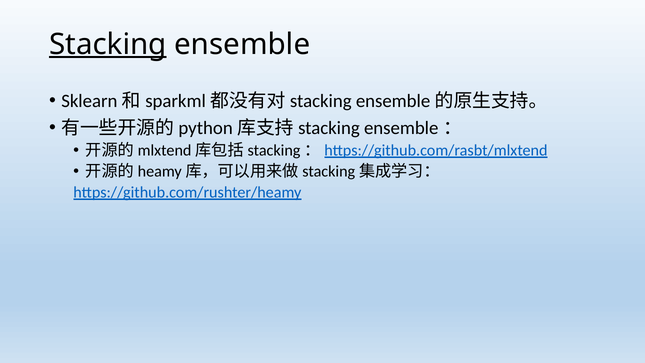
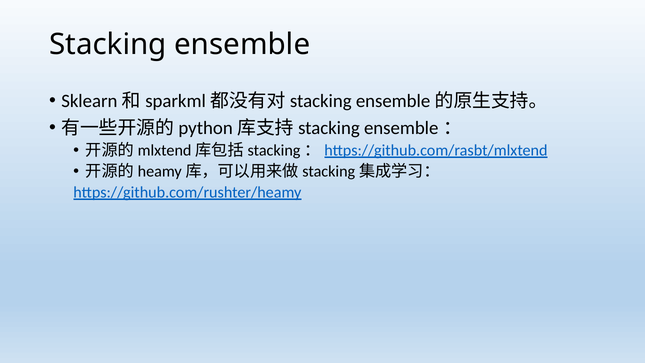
Stacking underline: present -> none
